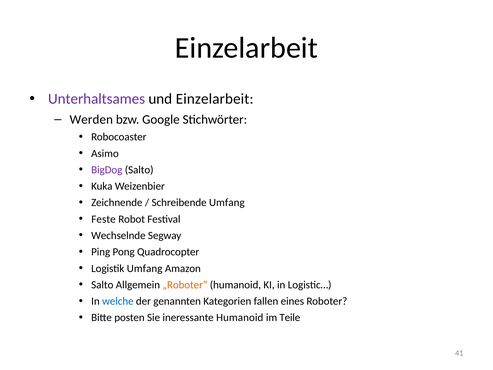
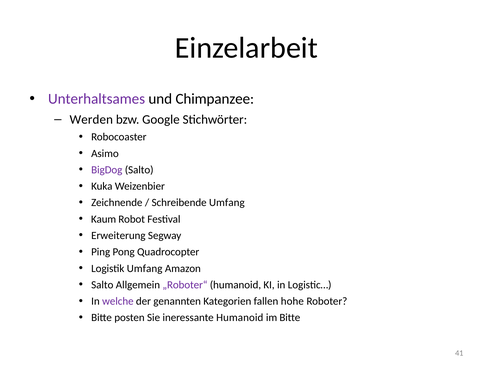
und Einzelarbeit: Einzelarbeit -> Chimpanzee
Feste: Feste -> Kaum
Wechselnde: Wechselnde -> Erweiterung
„Roboter“ colour: orange -> purple
welche colour: blue -> purple
eines: eines -> hohe
im Teile: Teile -> Bitte
